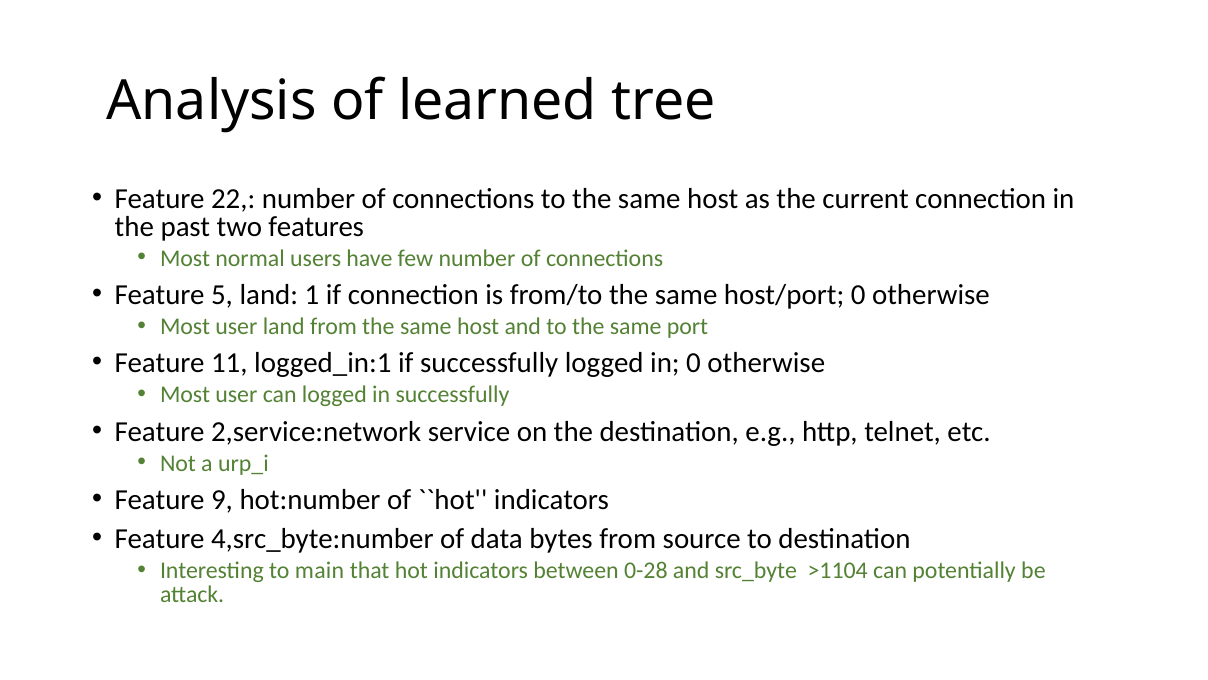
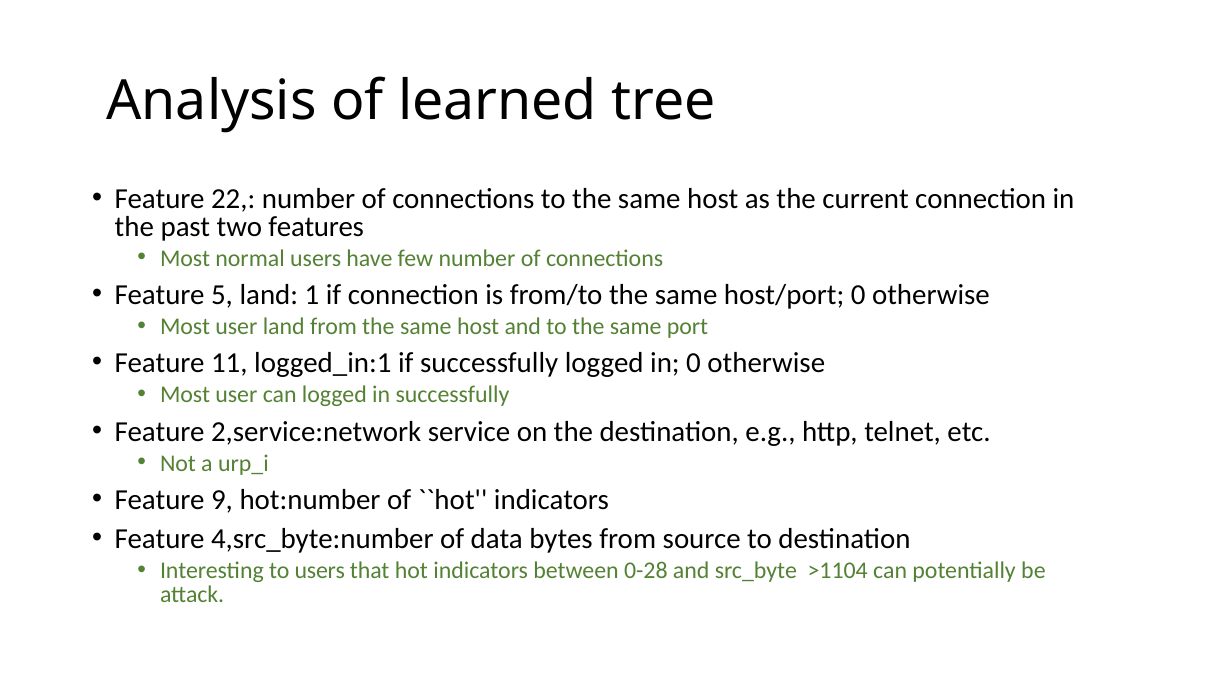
to main: main -> users
